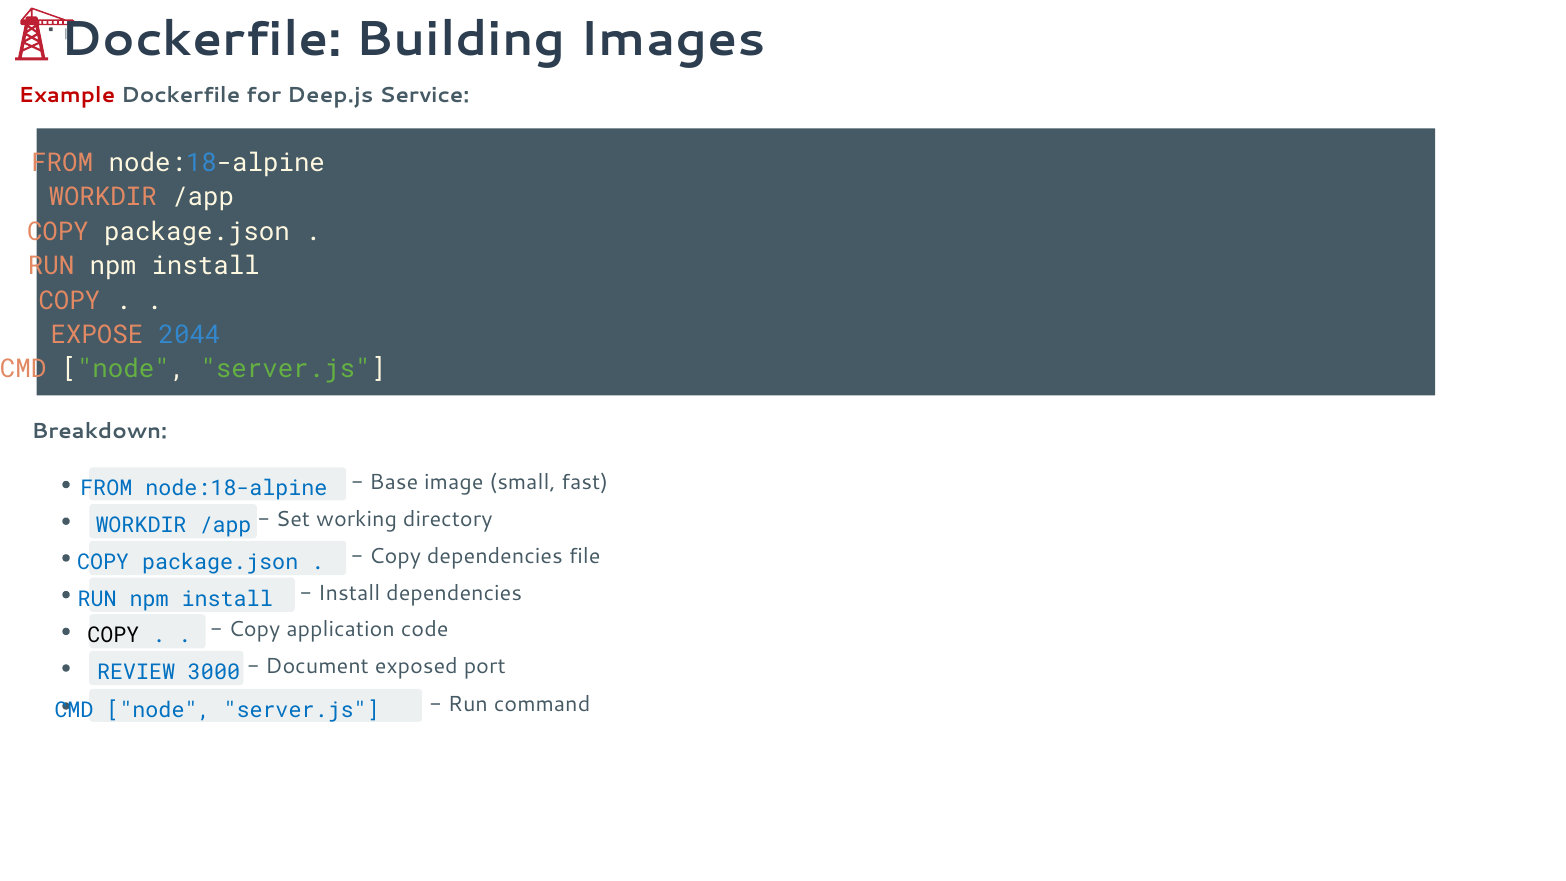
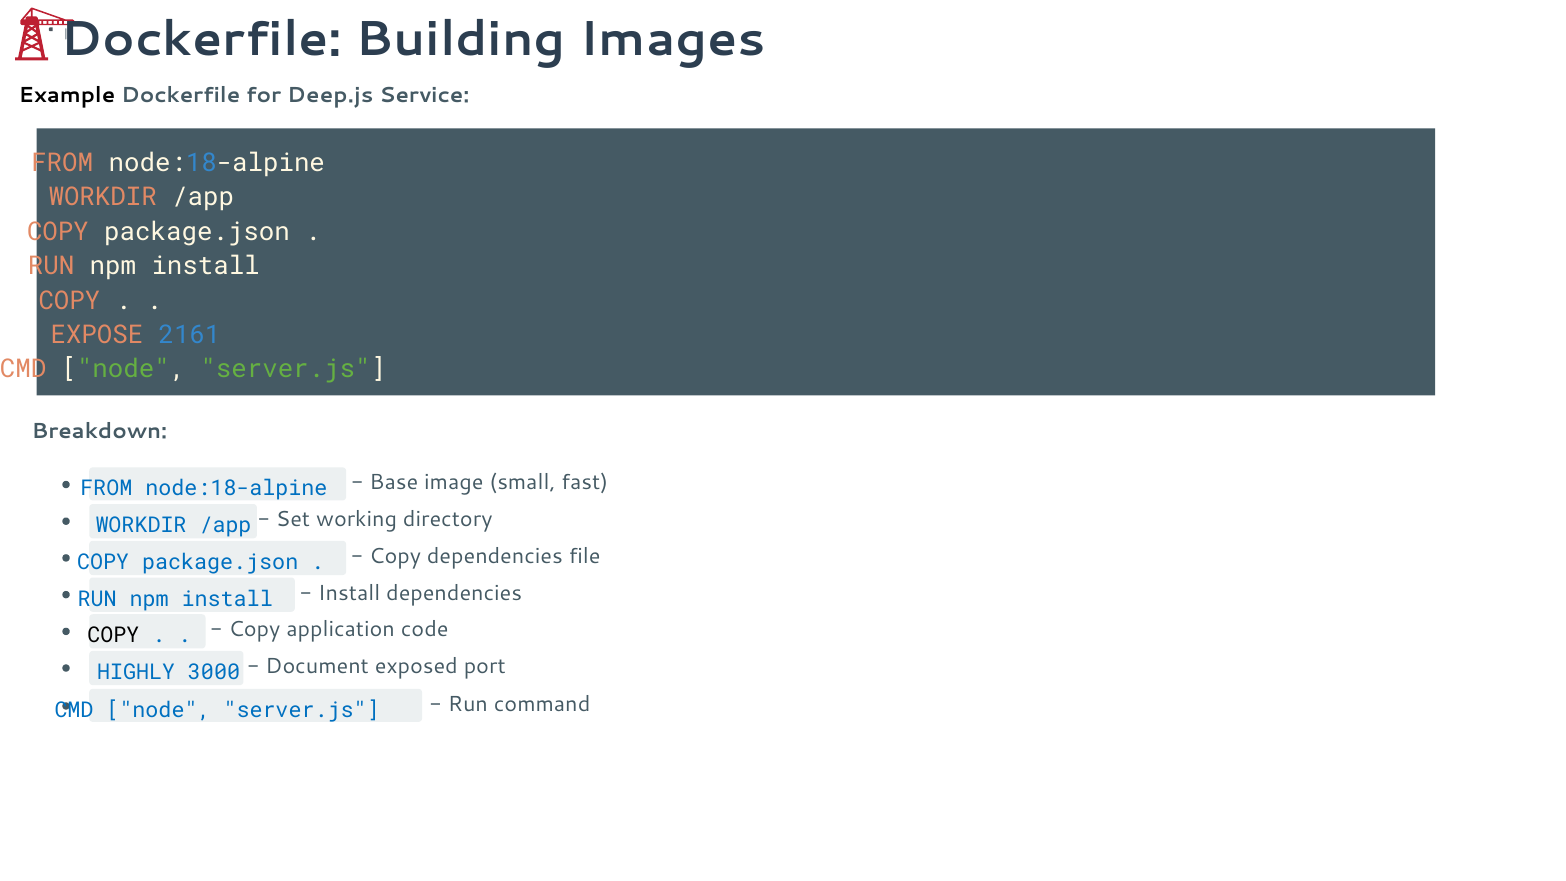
Example colour: red -> black
2044: 2044 -> 2161
REVIEW: REVIEW -> HIGHLY
